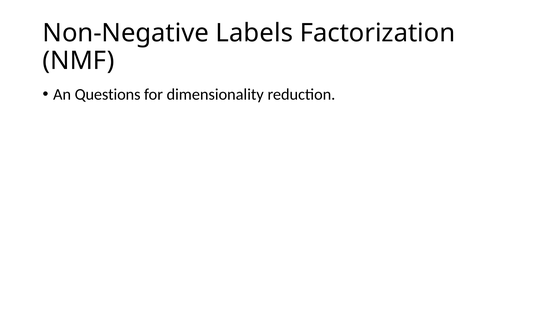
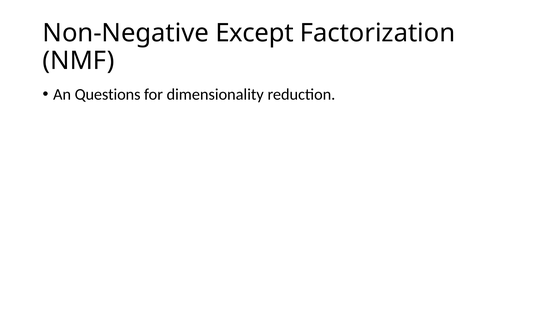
Labels: Labels -> Except
